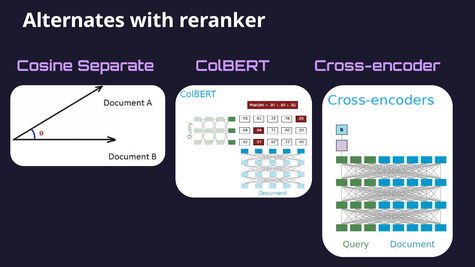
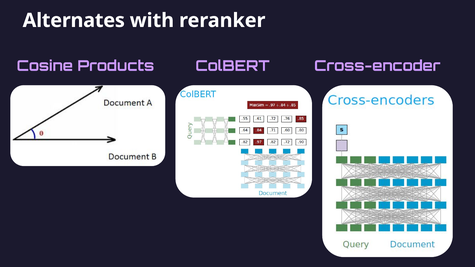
Separate: Separate -> Products
